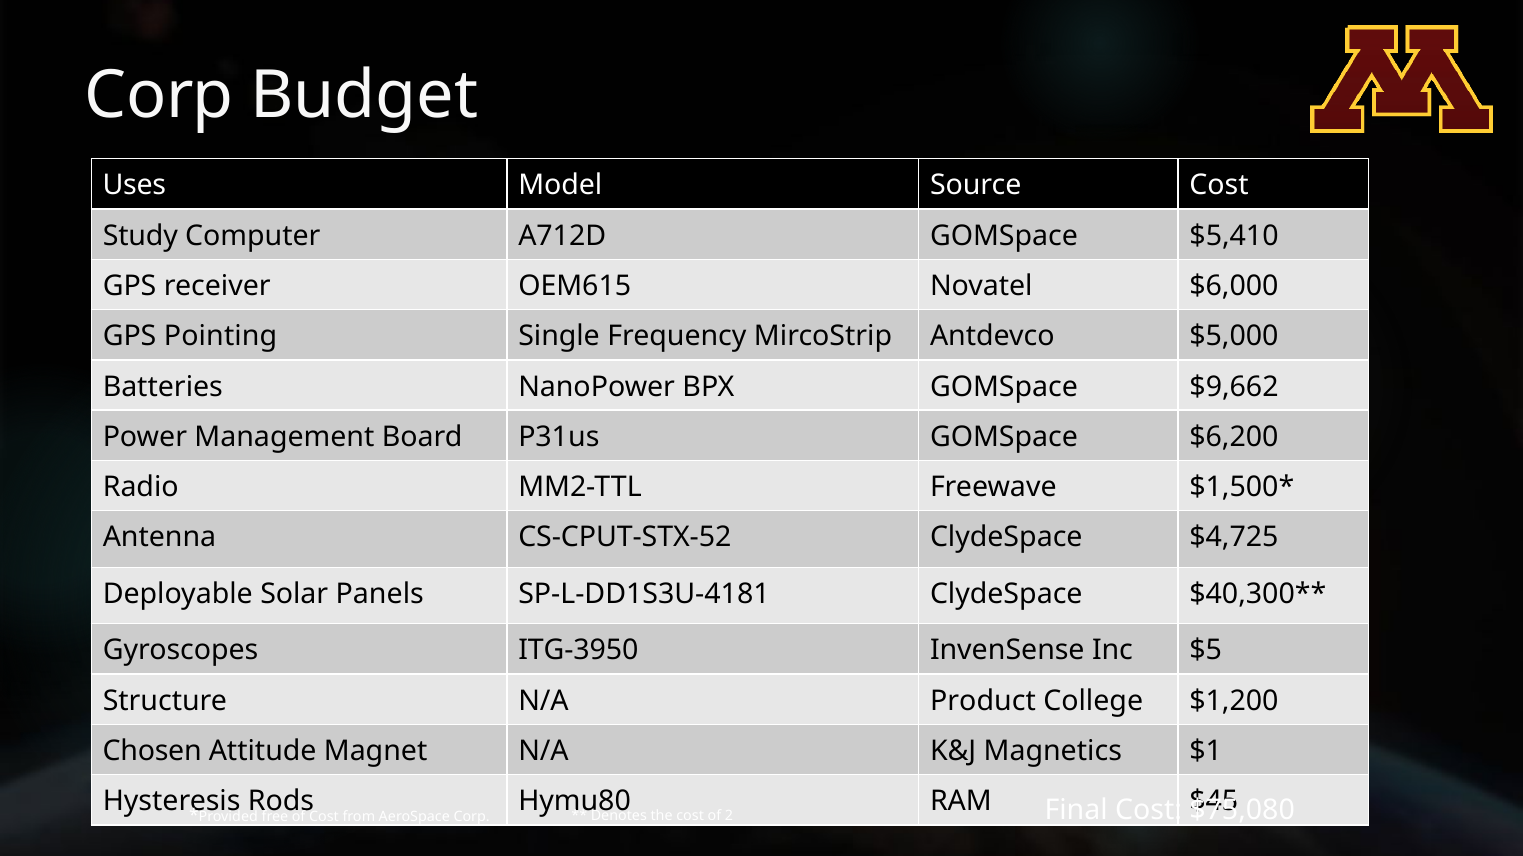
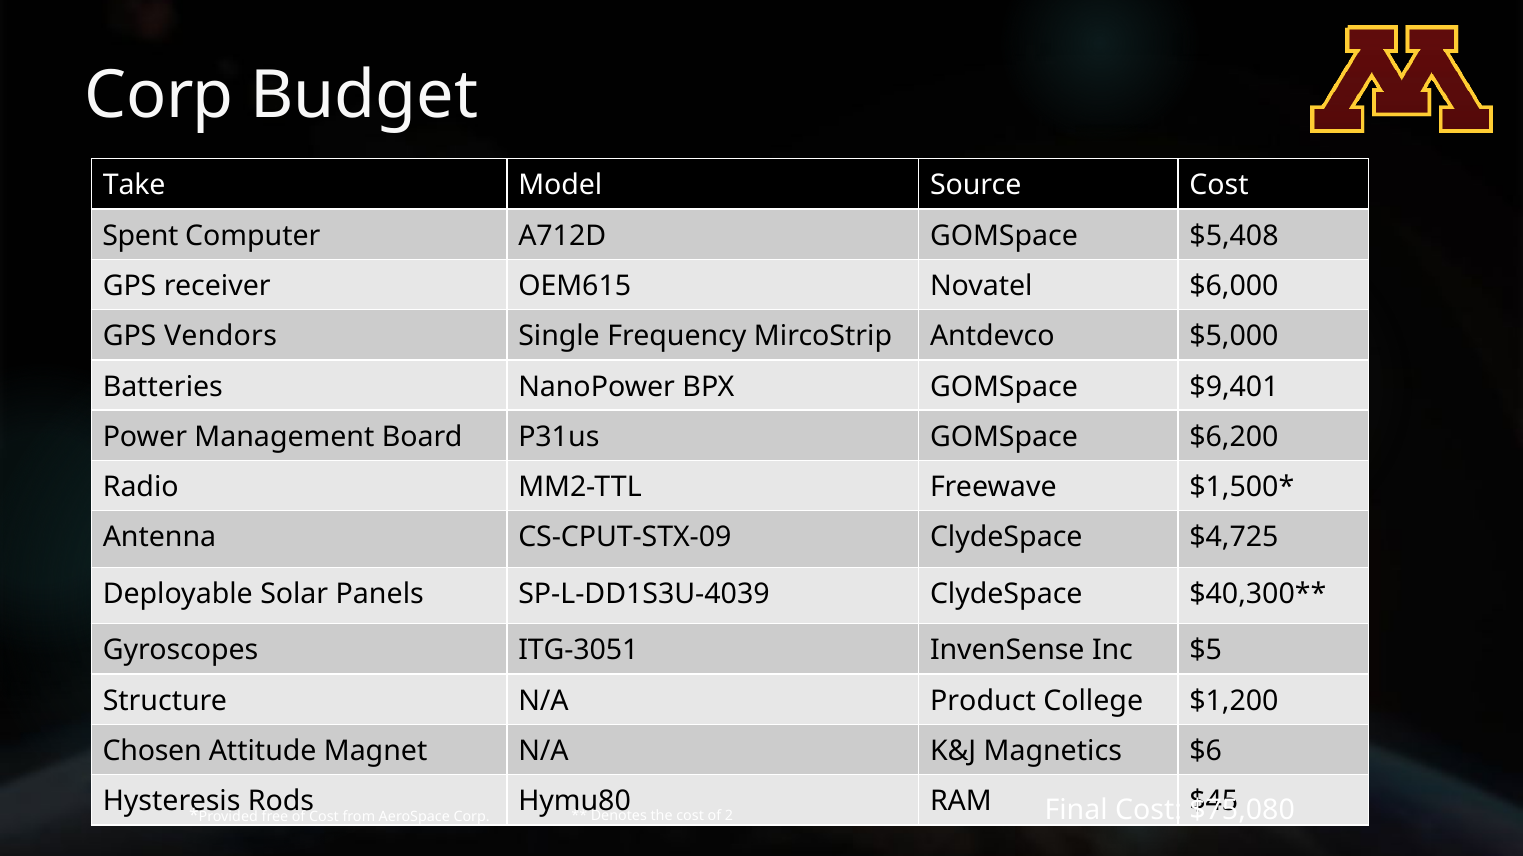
Uses: Uses -> Take
Study: Study -> Spent
$5,410: $5,410 -> $5,408
Pointing: Pointing -> Vendors
$9,662: $9,662 -> $9,401
CS-CPUT-STX-52: CS-CPUT-STX-52 -> CS-CPUT-STX-09
SP-L-DD1S3U-4181: SP-L-DD1S3U-4181 -> SP-L-DD1S3U-4039
ITG-3950: ITG-3950 -> ITG-3051
$1: $1 -> $6
